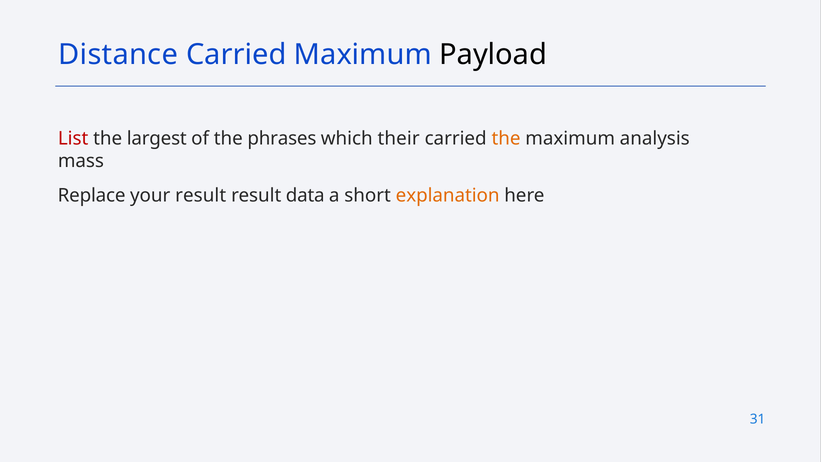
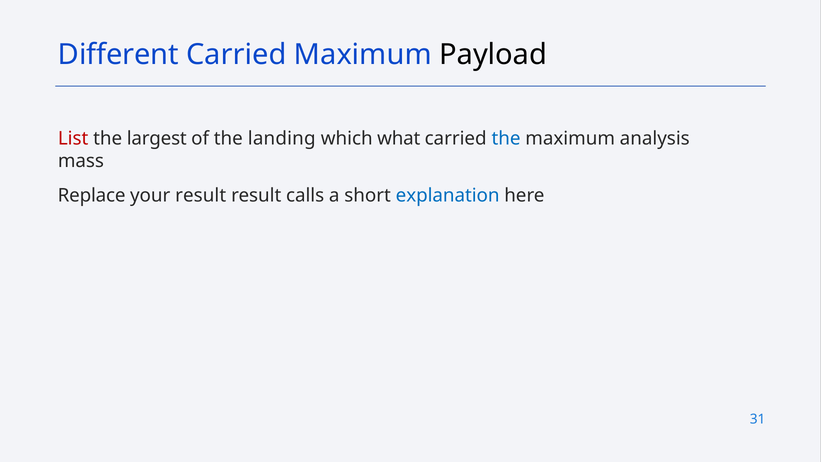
Distance: Distance -> Different
phrases: phrases -> landing
their: their -> what
the at (506, 139) colour: orange -> blue
data: data -> calls
explanation colour: orange -> blue
